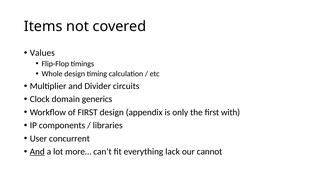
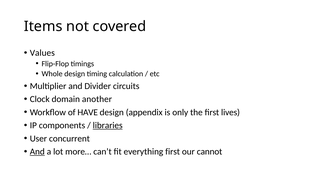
generics: generics -> another
of FIRST: FIRST -> HAVE
with: with -> lives
libraries underline: none -> present
everything lack: lack -> first
